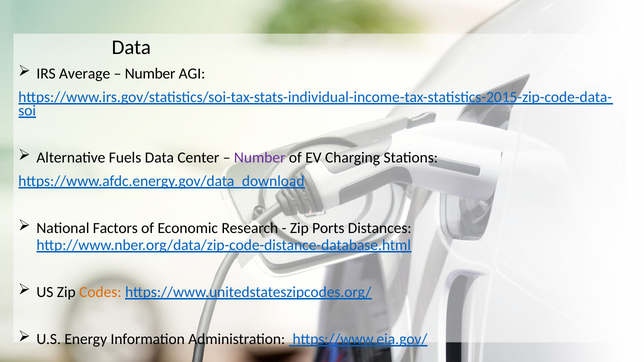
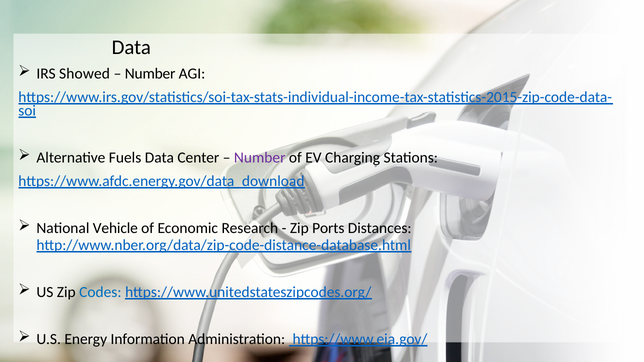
Average: Average -> Showed
Factors: Factors -> Vehicle
Codes colour: orange -> blue
